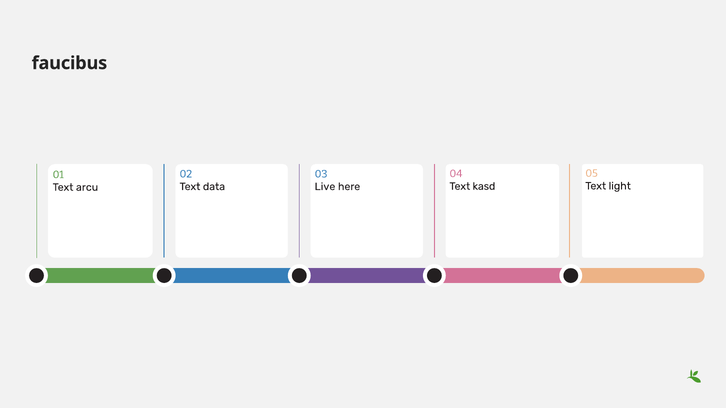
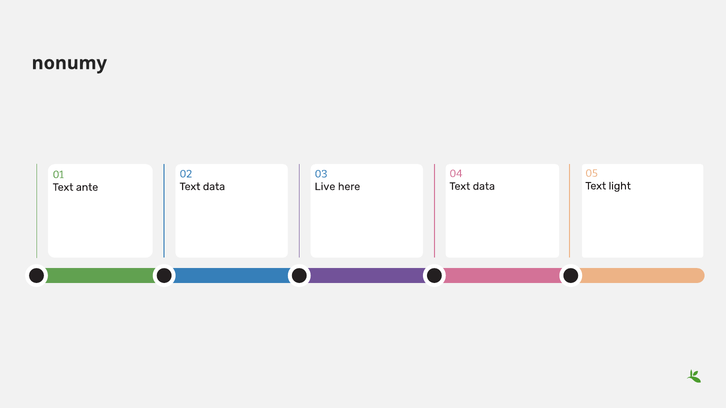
faucibus: faucibus -> nonumy
kasd at (484, 186): kasd -> data
arcu: arcu -> ante
